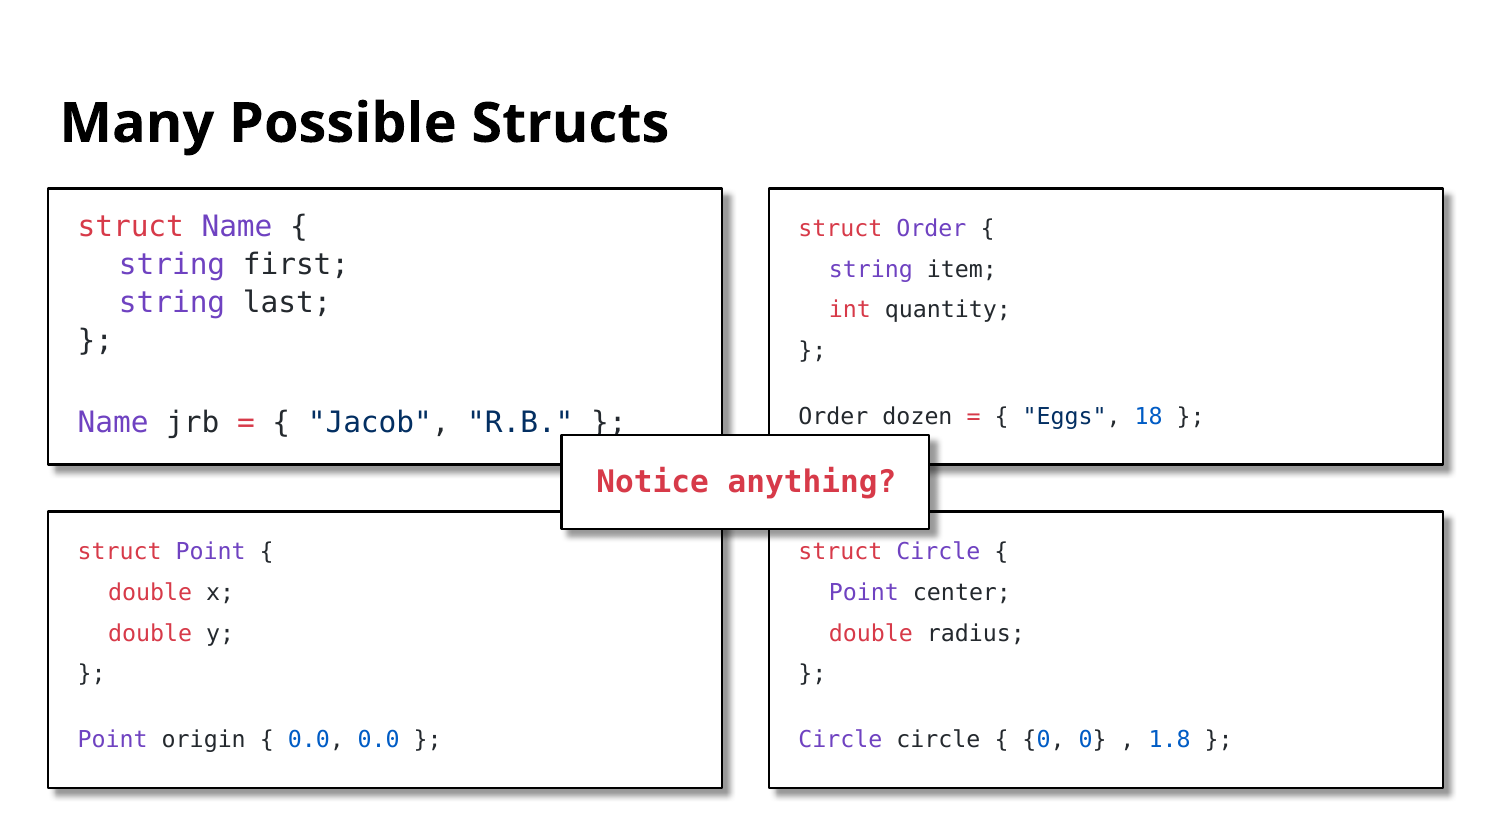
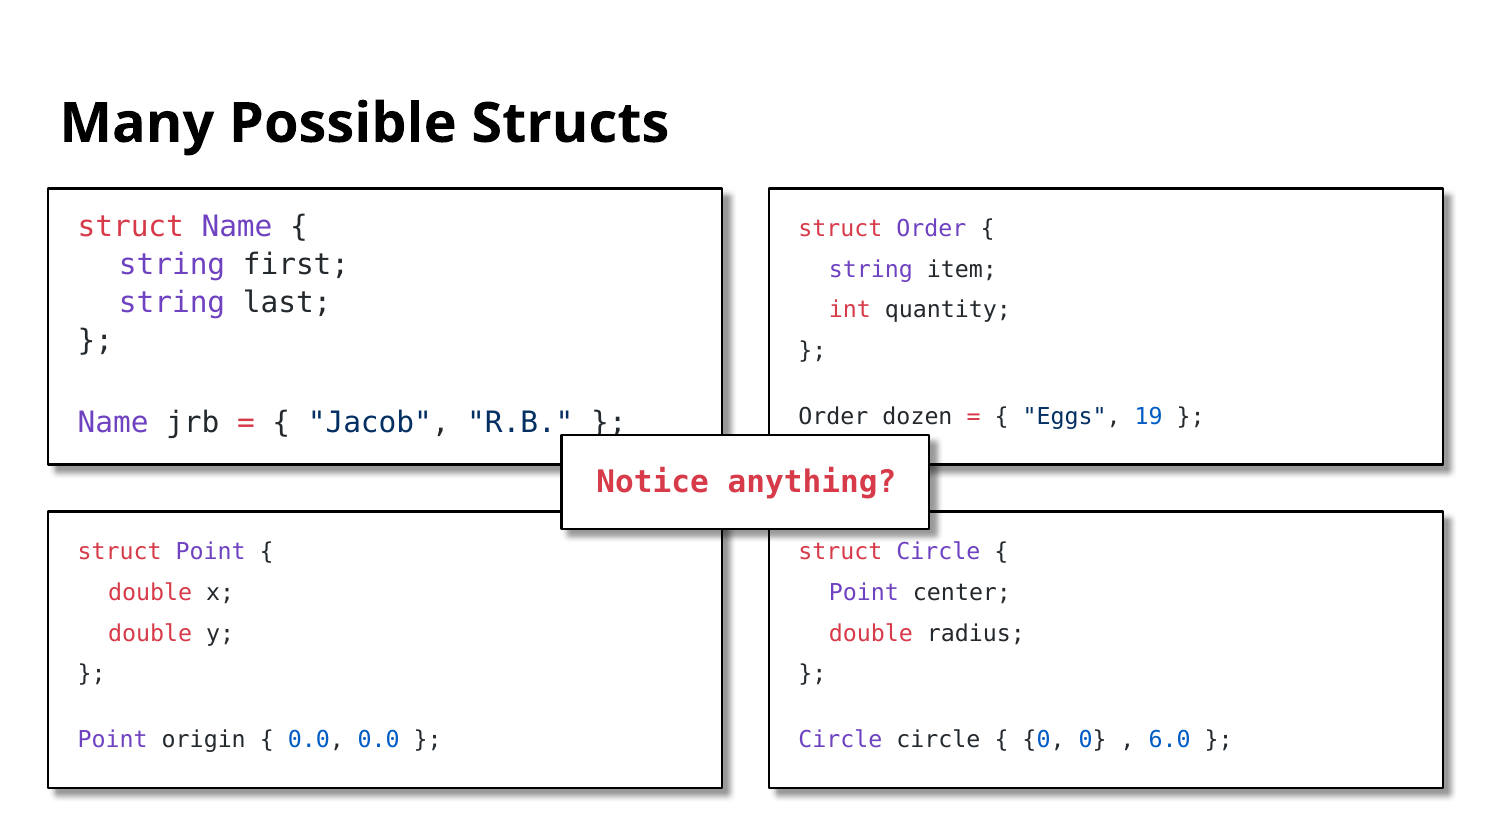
18: 18 -> 19
1.8: 1.8 -> 6.0
